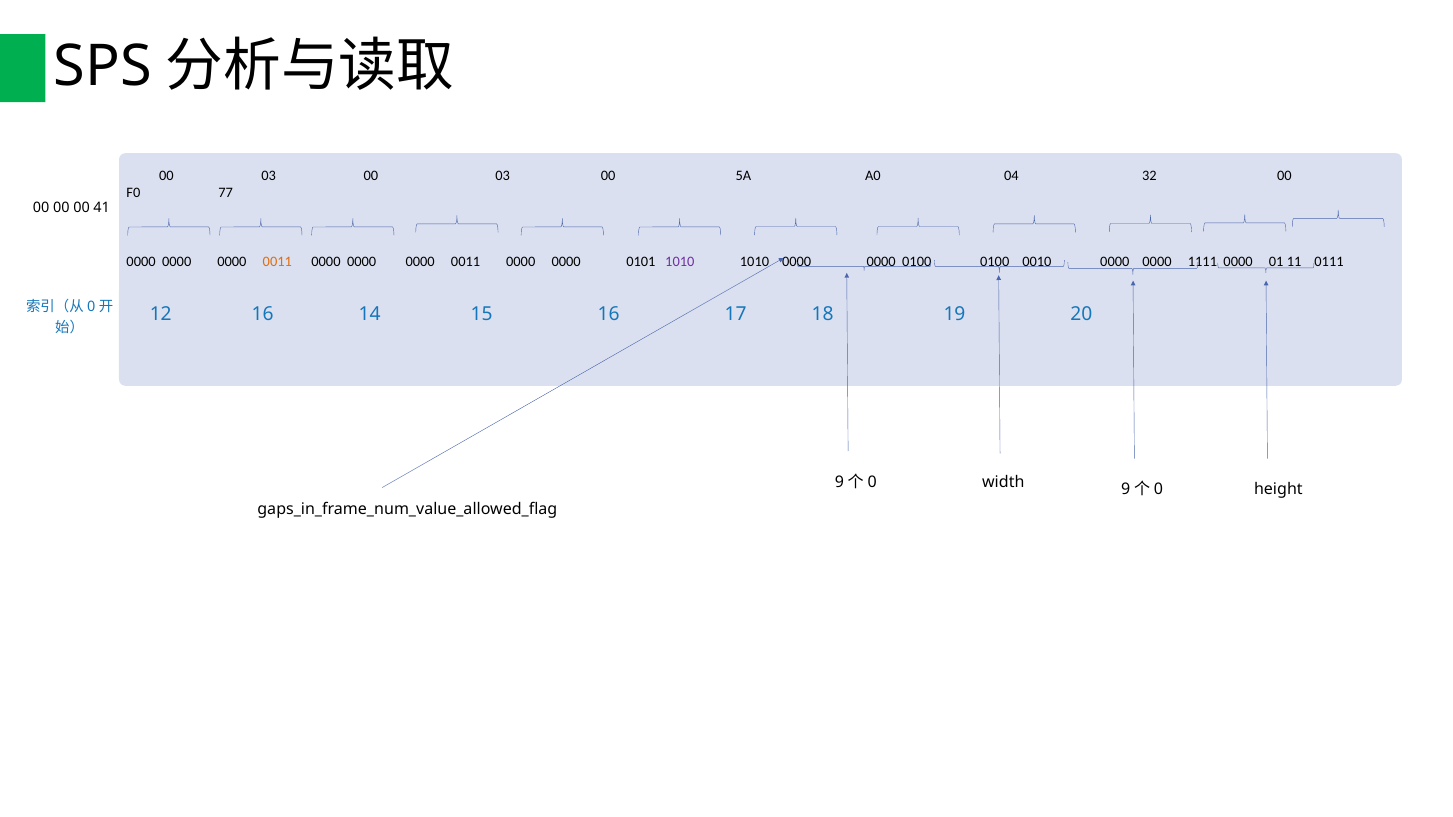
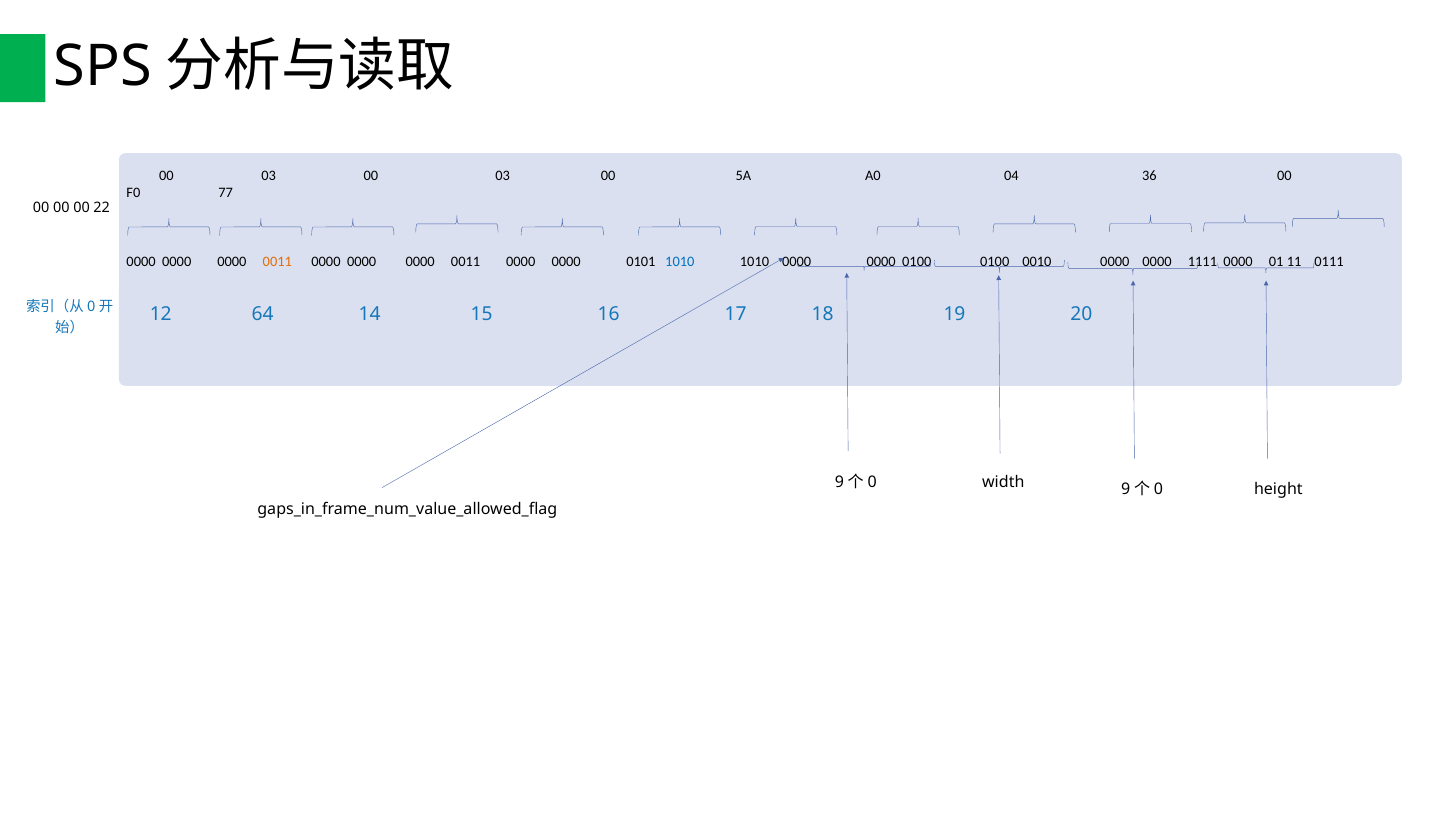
32: 32 -> 36
41: 41 -> 22
1010 at (680, 262) colour: purple -> blue
12 16: 16 -> 64
